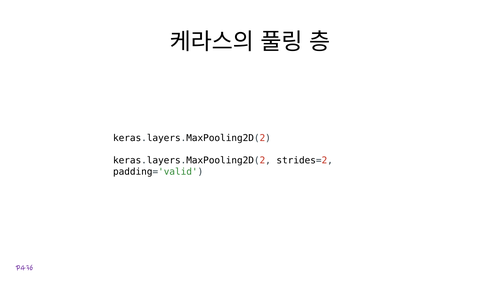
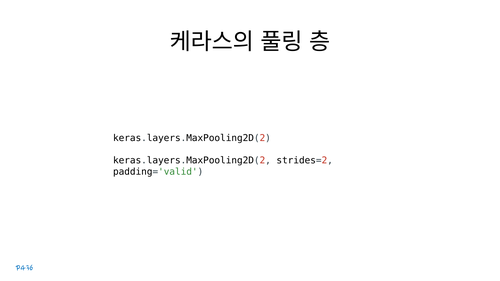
P436 colour: purple -> blue
